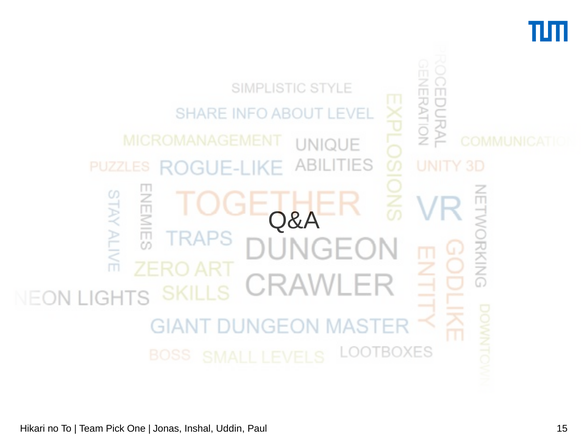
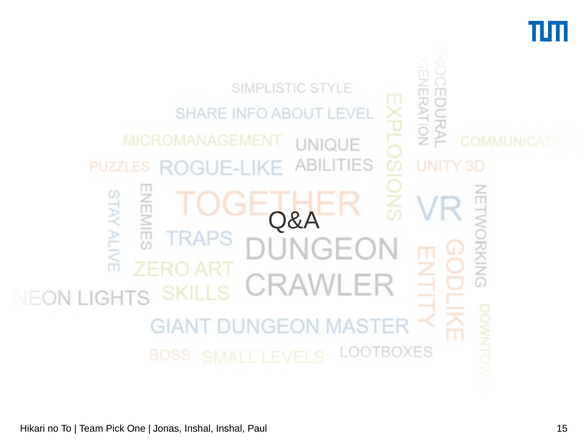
Inshal Uddin: Uddin -> Inshal
